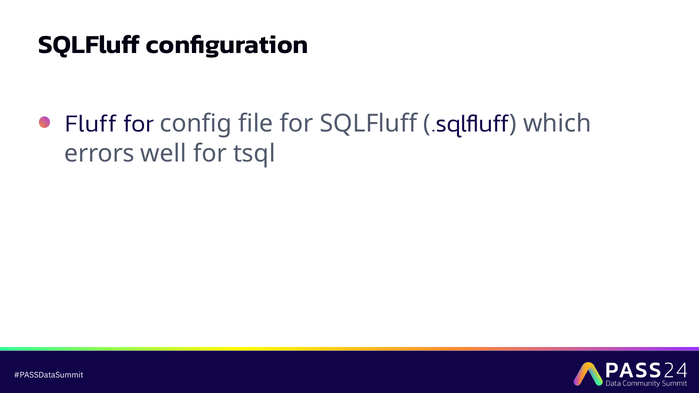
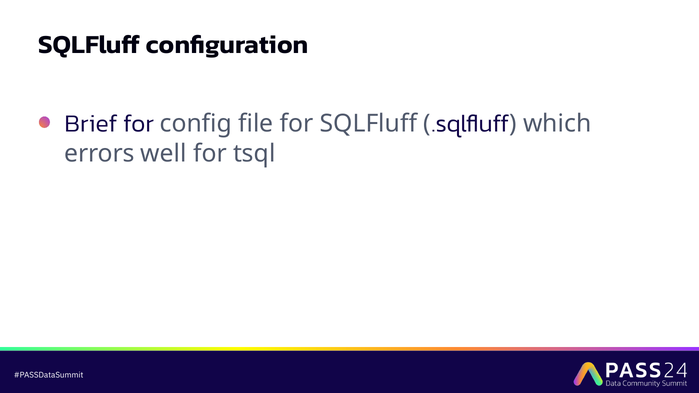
Fluff: Fluff -> Brief
